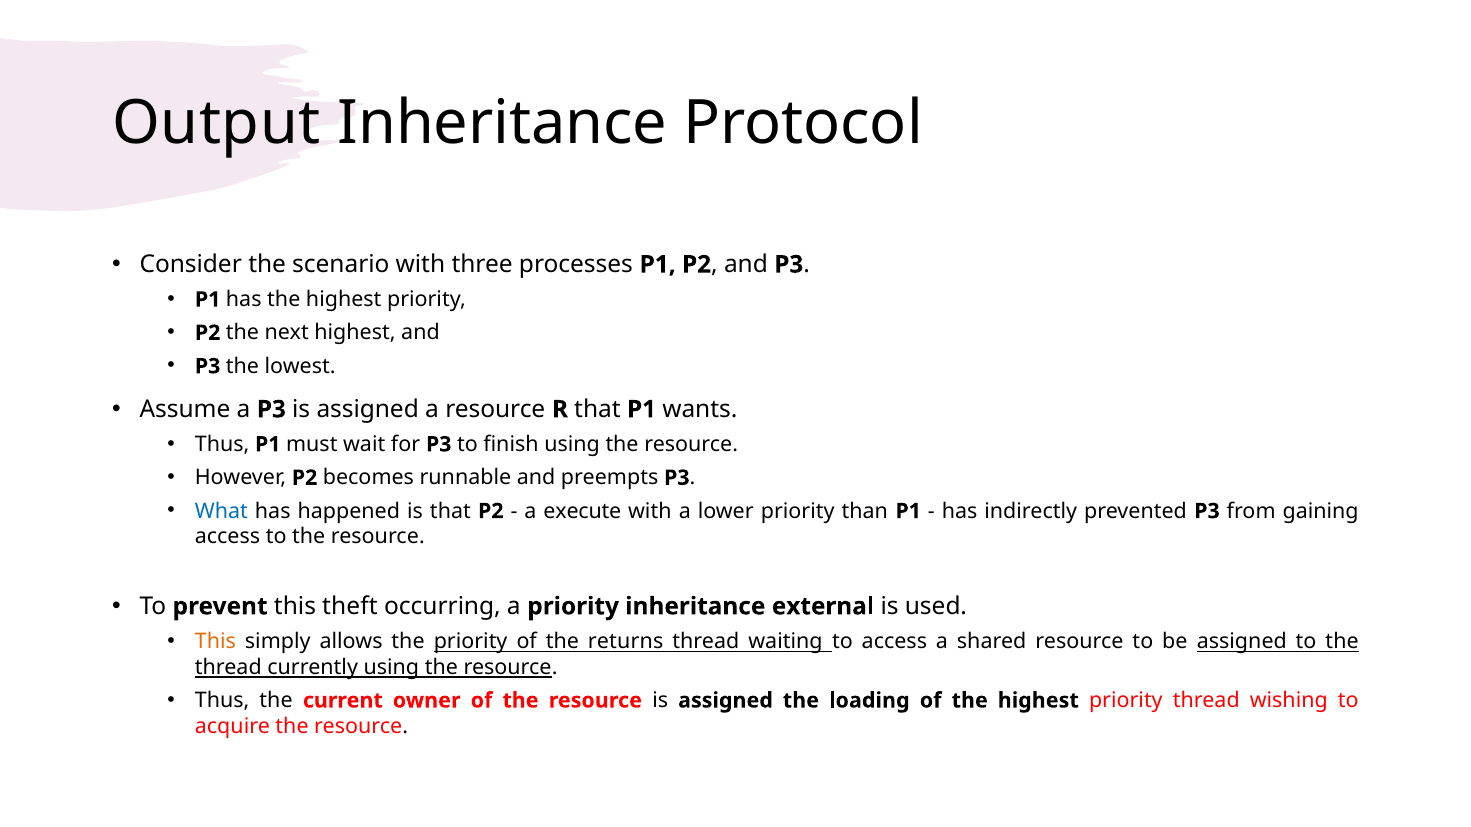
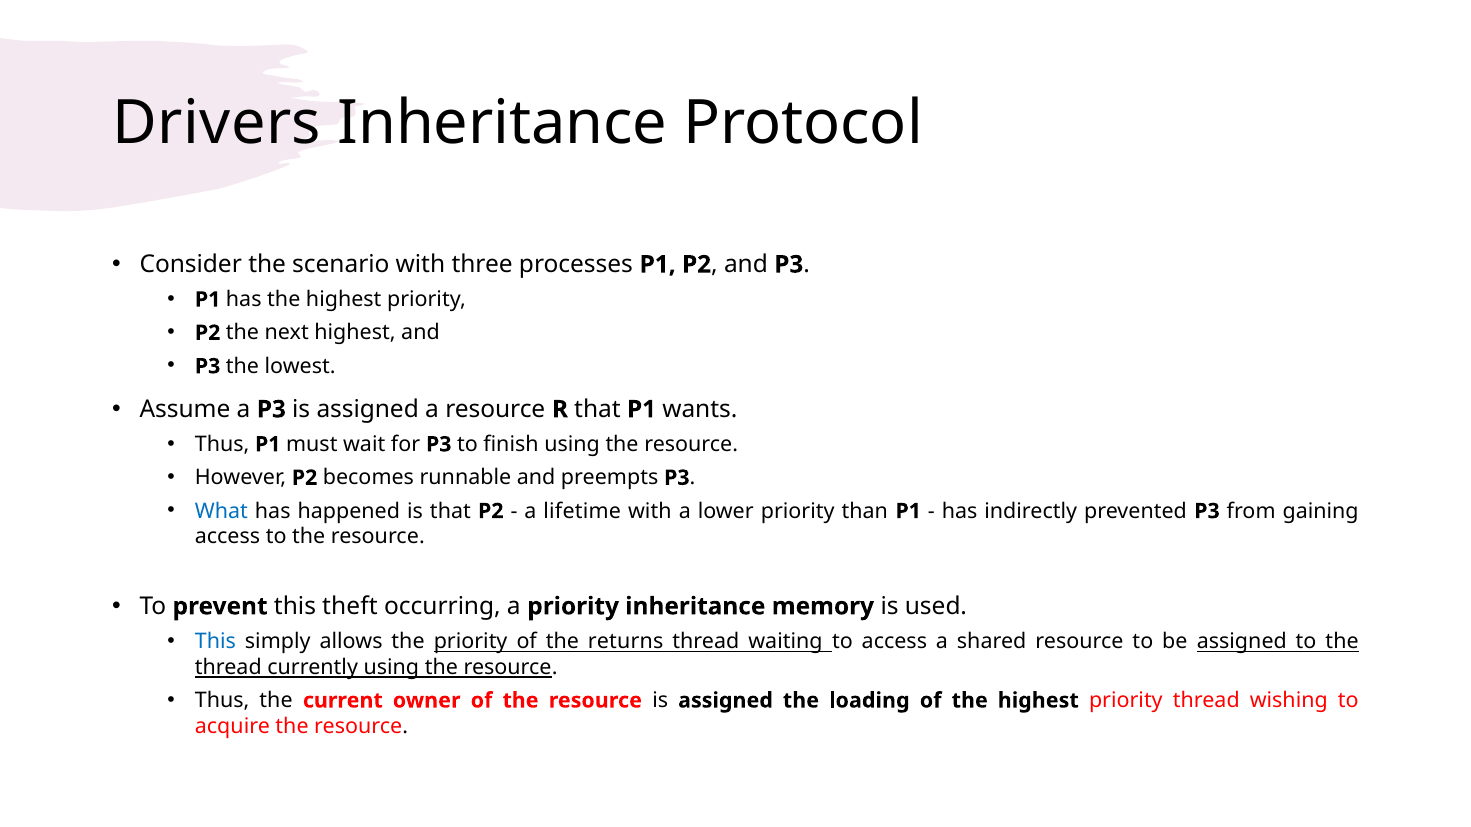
Output: Output -> Drivers
execute: execute -> lifetime
external: external -> memory
This at (215, 642) colour: orange -> blue
